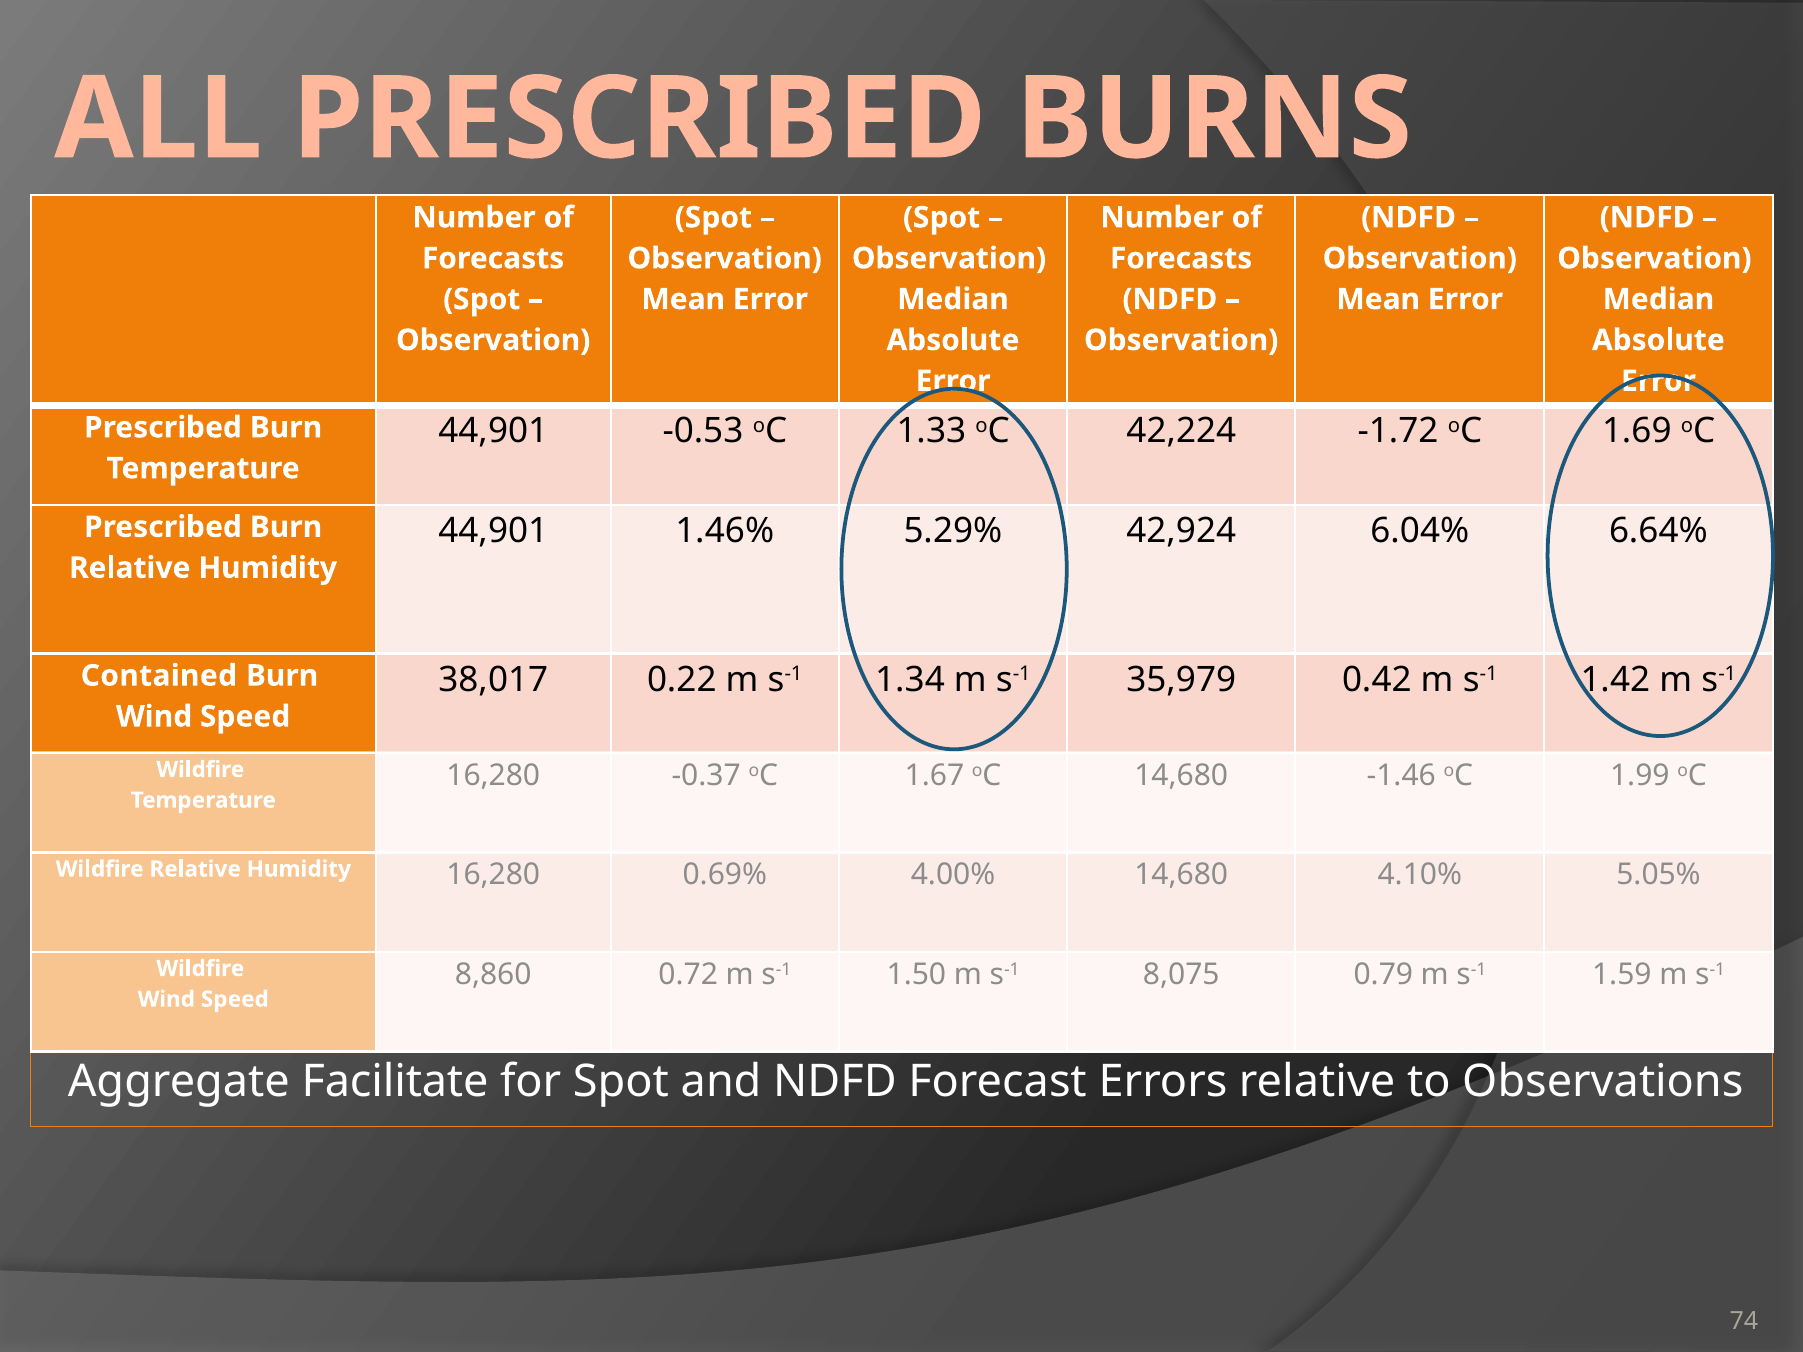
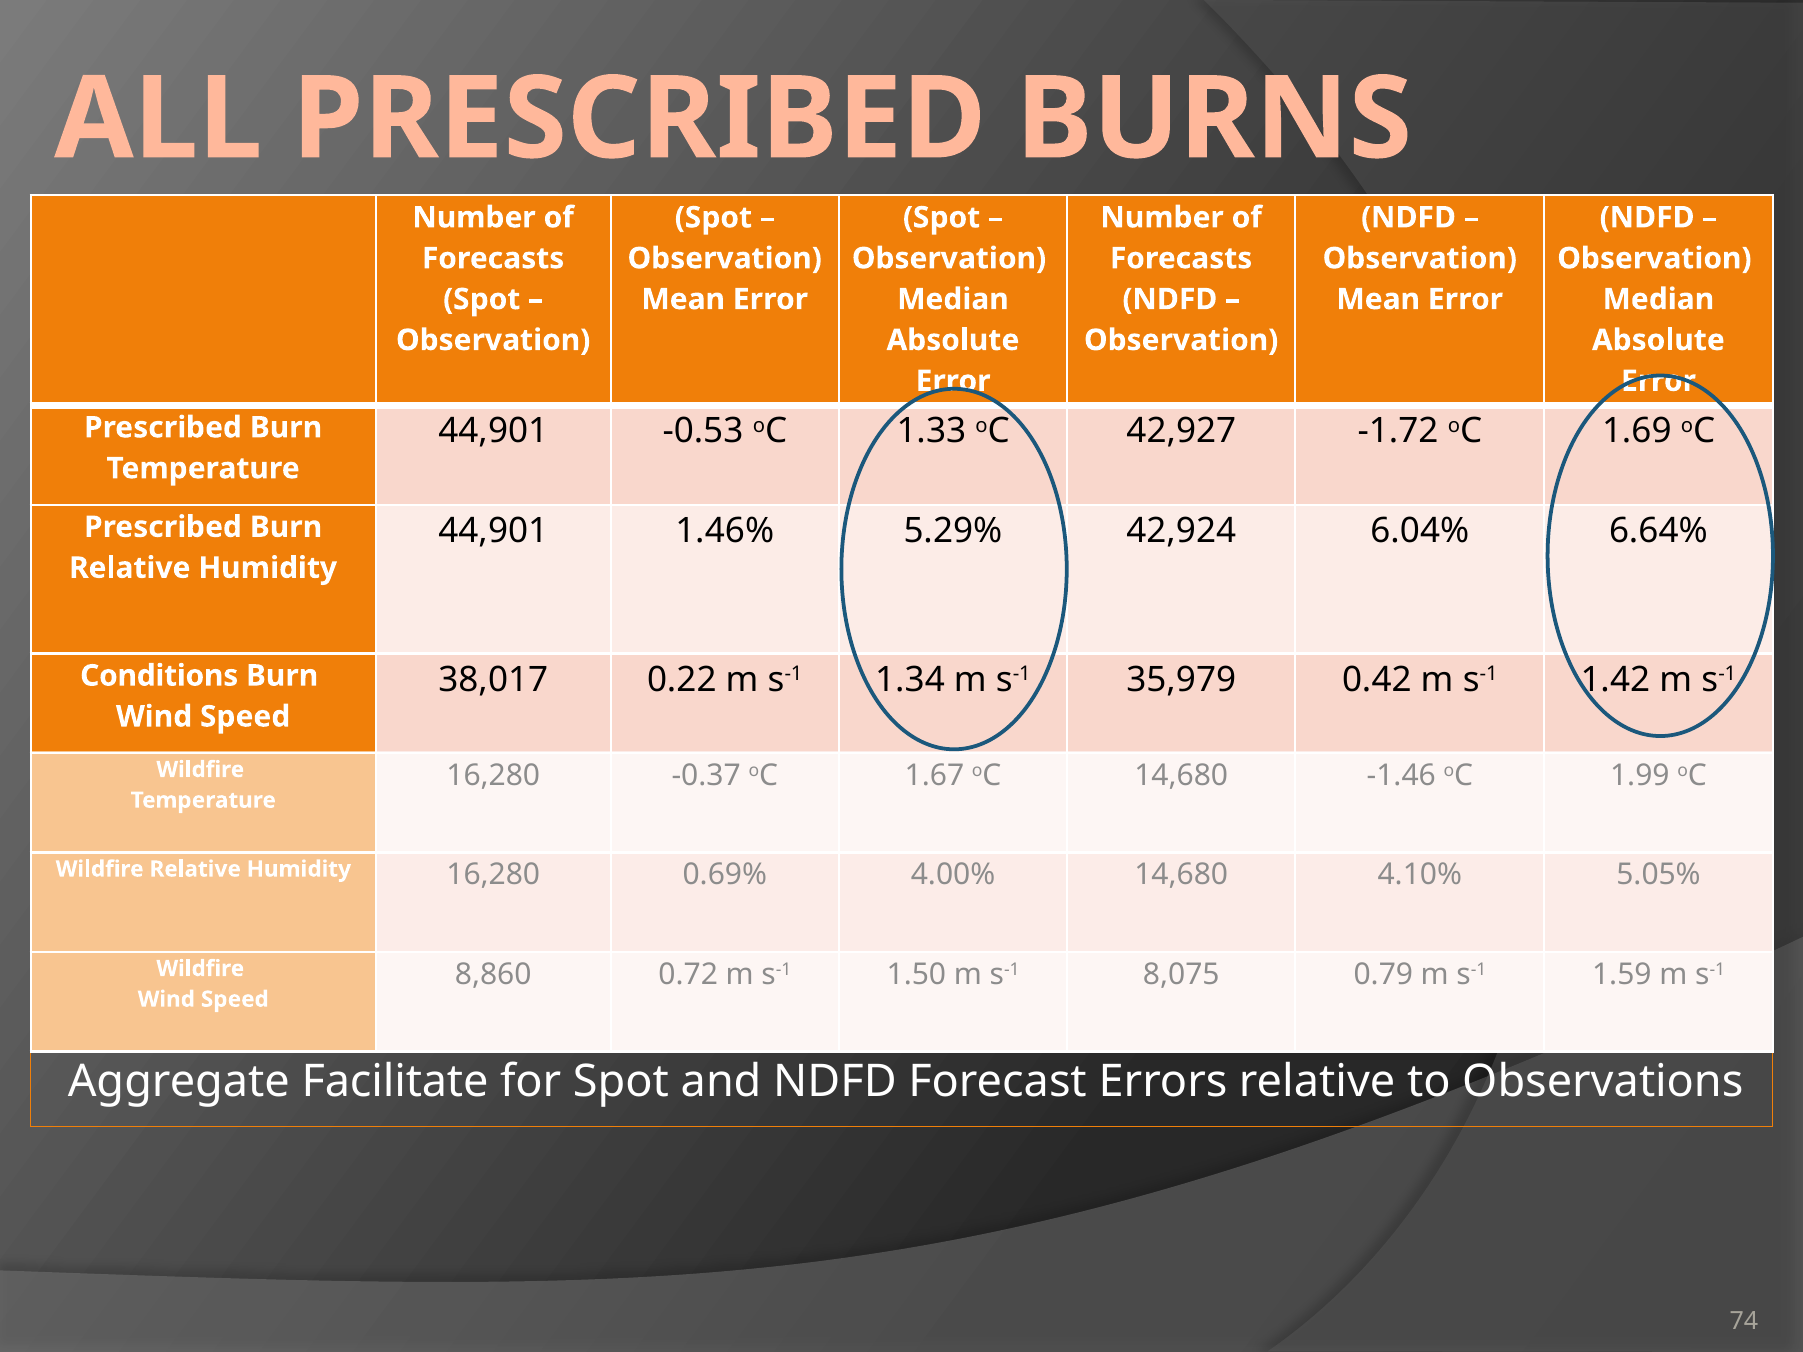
42,224: 42,224 -> 42,927
Contained: Contained -> Conditions
